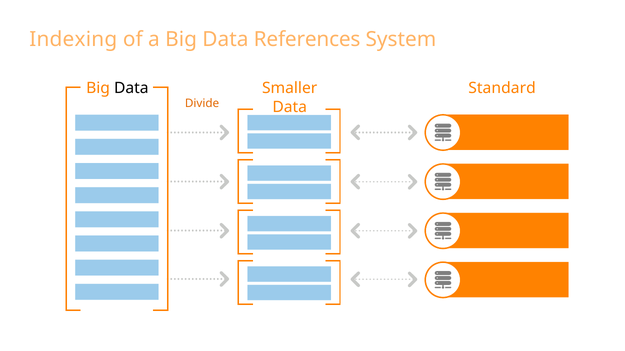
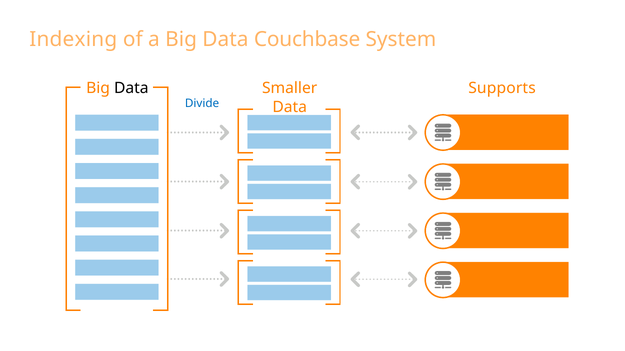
References: References -> Couchbase
Standard: Standard -> Supports
Divide colour: orange -> blue
